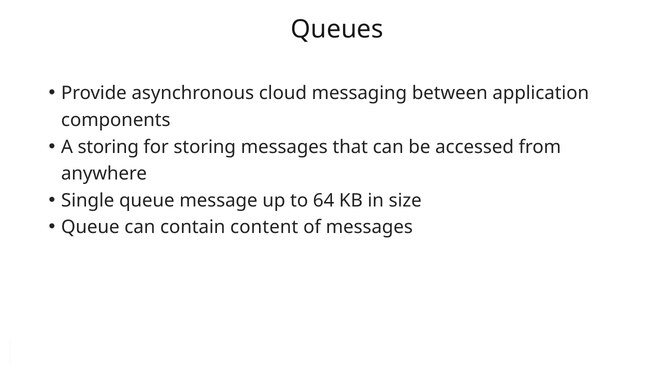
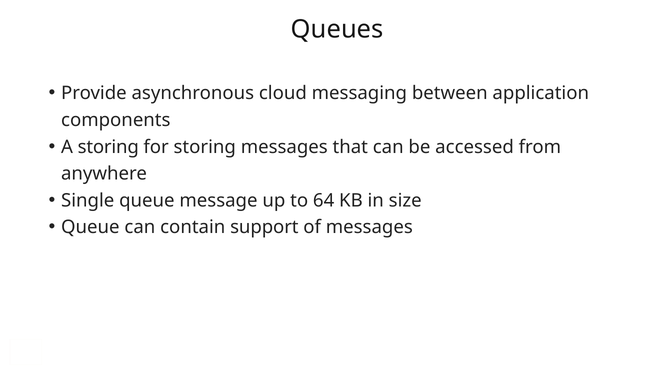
content: content -> support
